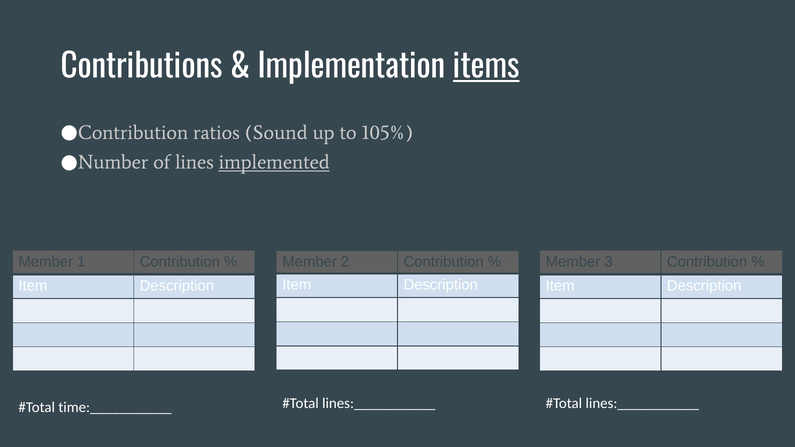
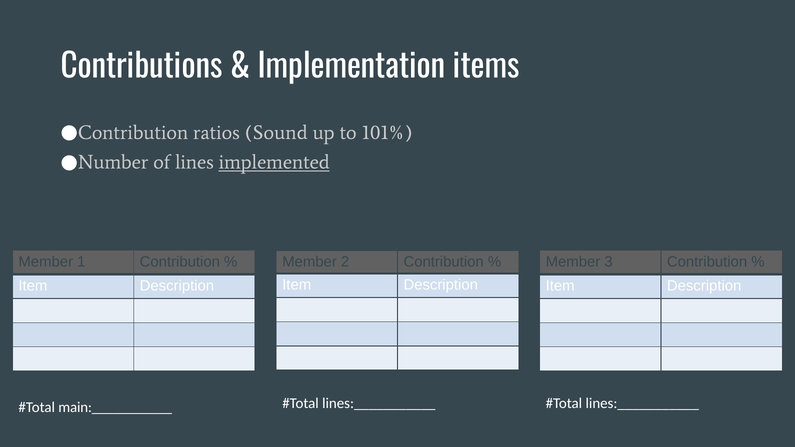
items underline: present -> none
105%: 105% -> 101%
time:___________: time:___________ -> main:___________
